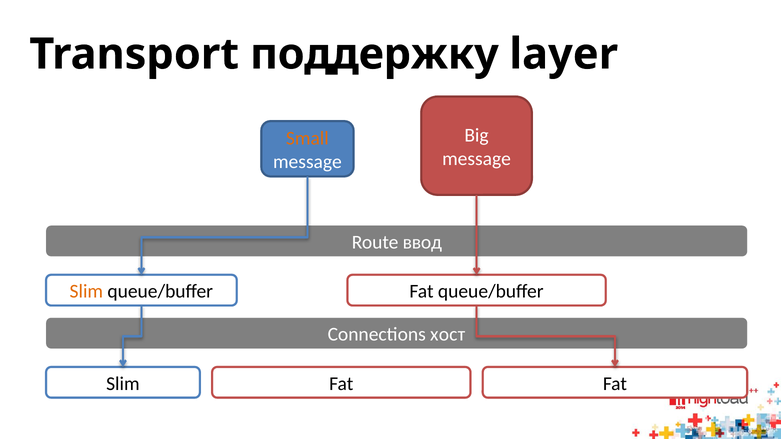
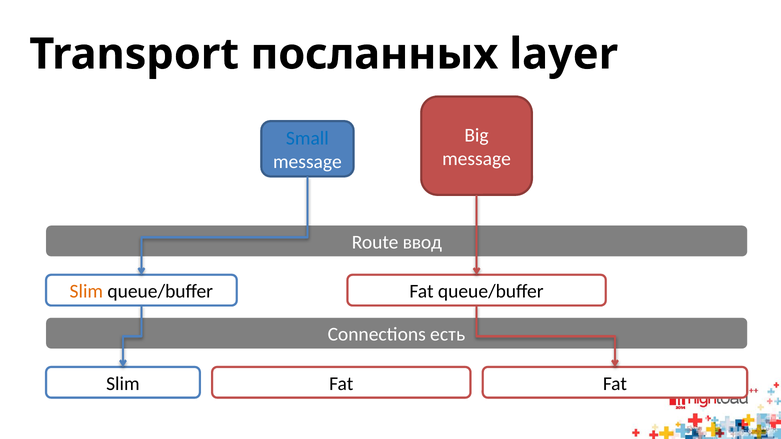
поддержку: поддержку -> посланных
Small colour: orange -> blue
хост: хост -> есть
